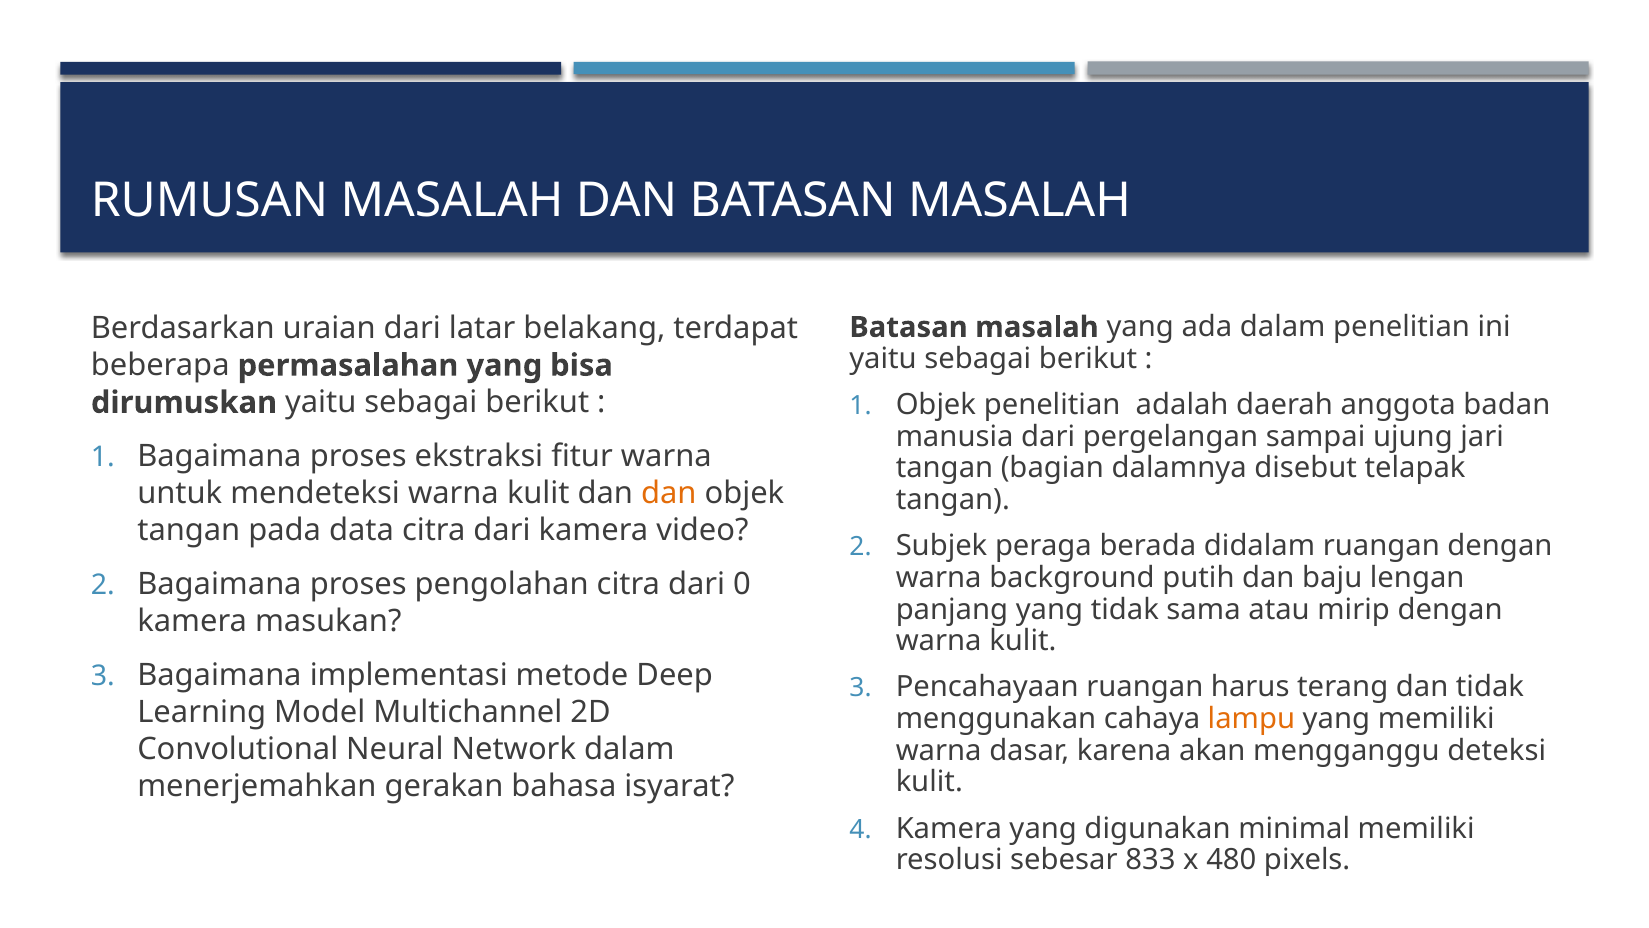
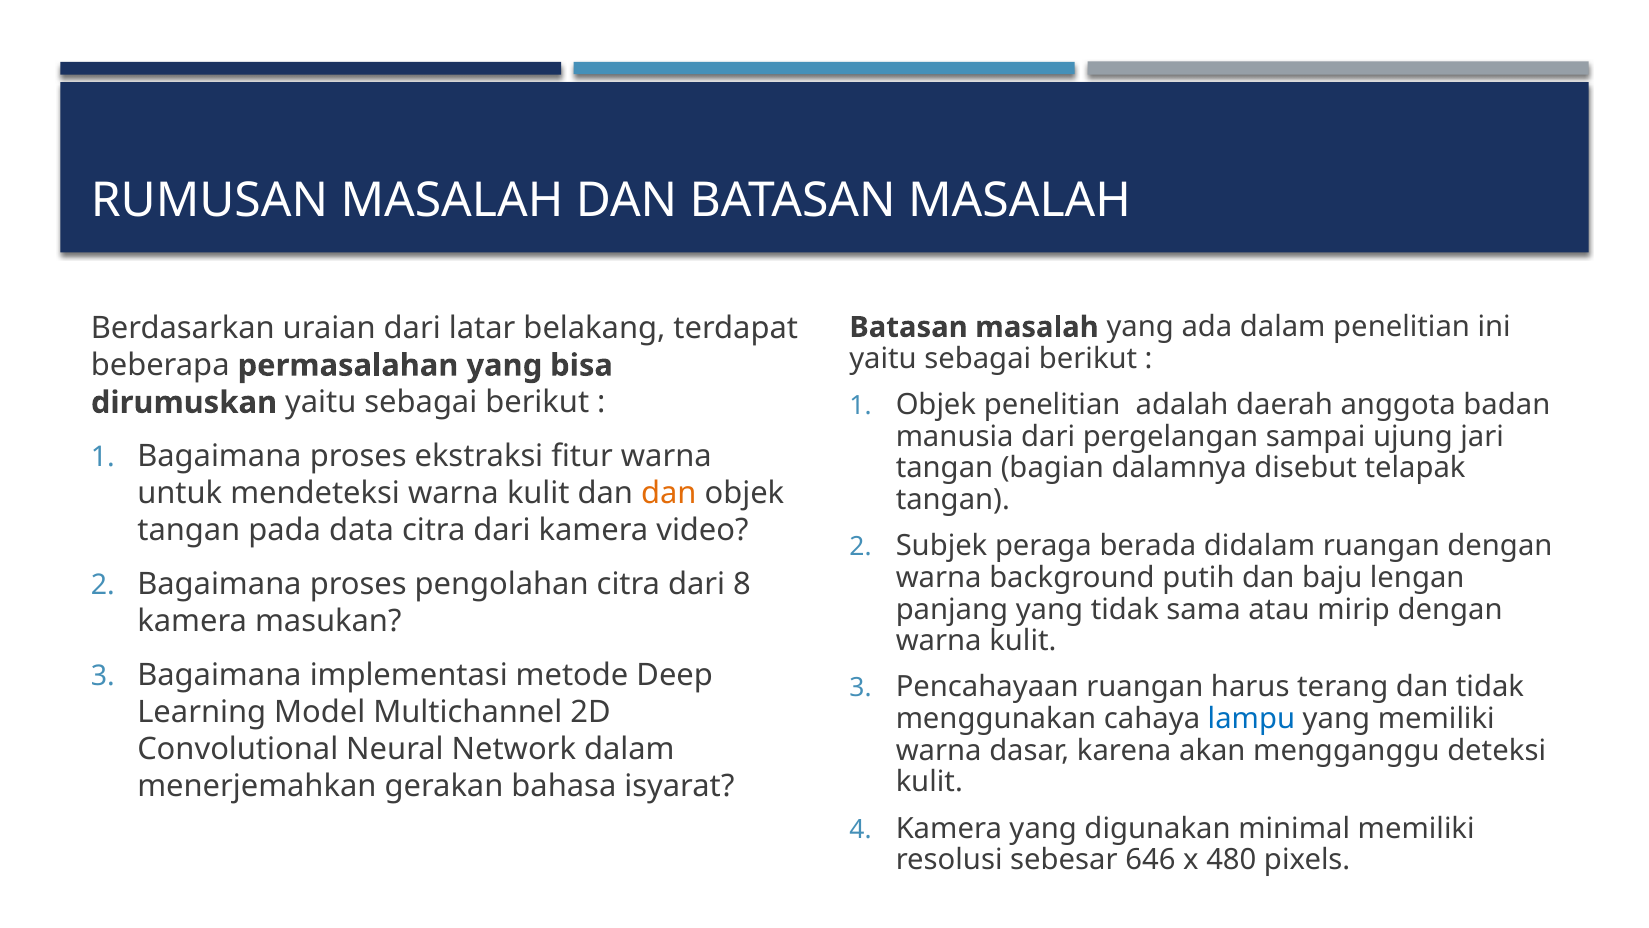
0: 0 -> 8
lampu colour: orange -> blue
833: 833 -> 646
